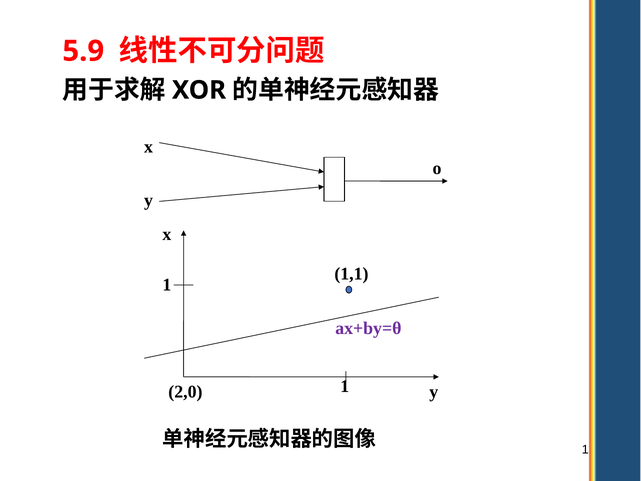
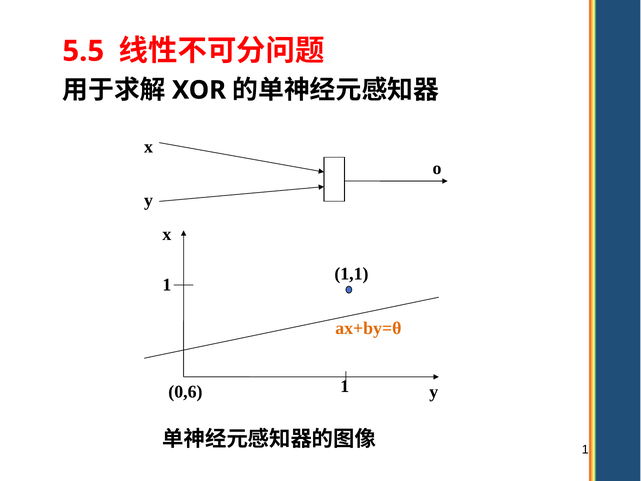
5.9: 5.9 -> 5.5
ax+by=θ colour: purple -> orange
2,0: 2,0 -> 0,6
